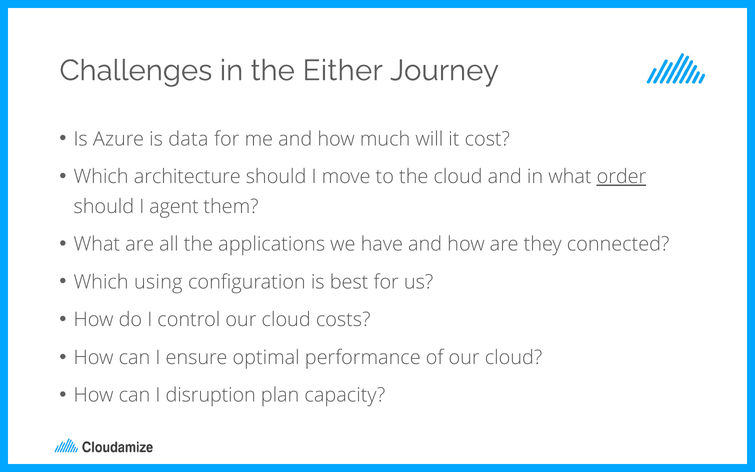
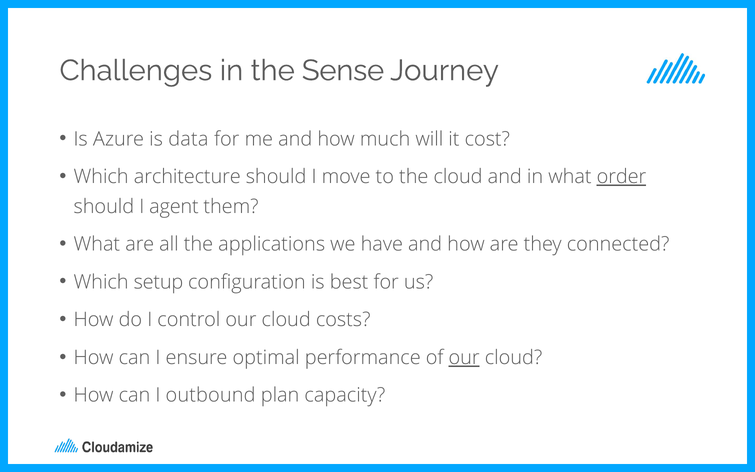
Either: Either -> Sense
using: using -> setup
our at (464, 358) underline: none -> present
disruption: disruption -> outbound
